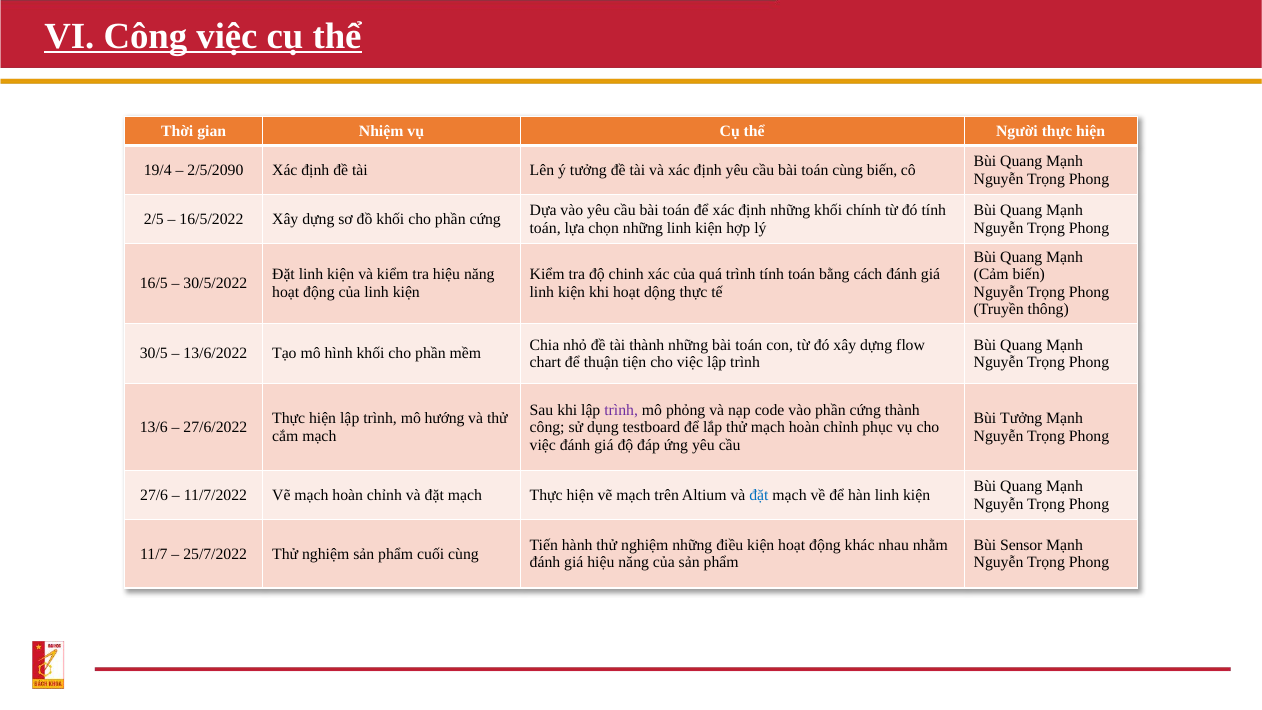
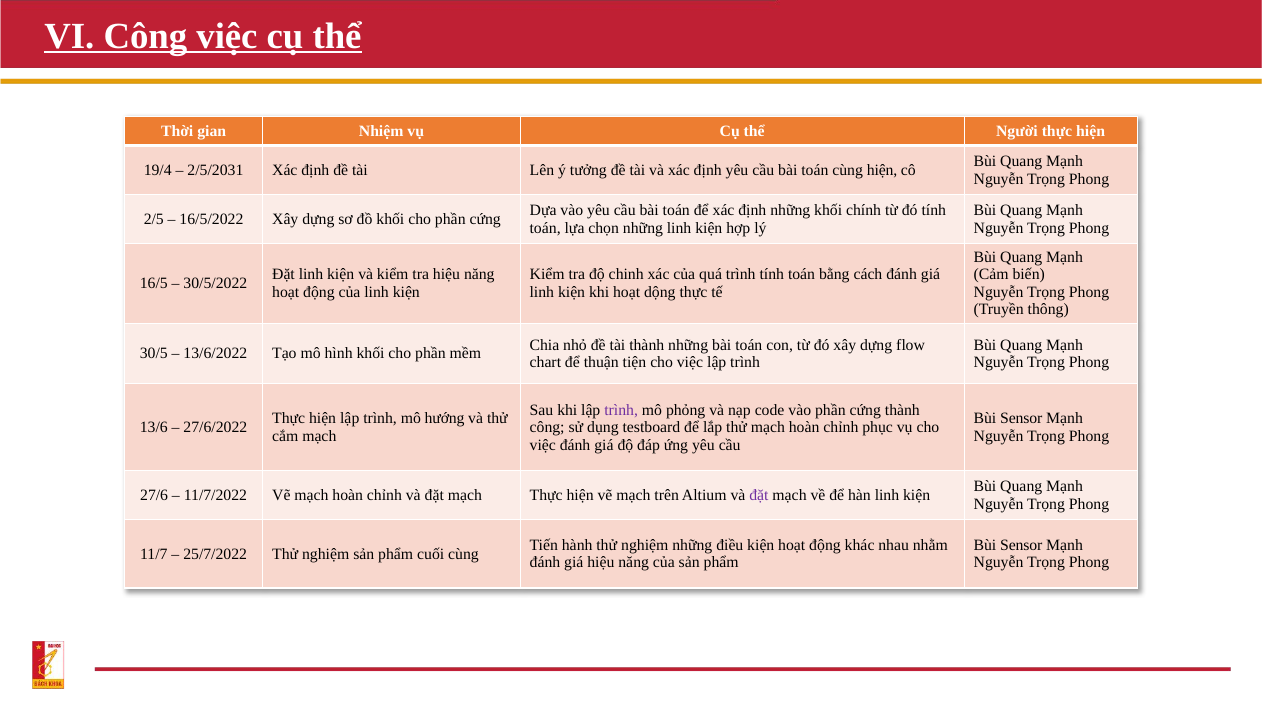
2/5/2090: 2/5/2090 -> 2/5/2031
cùng biến: biến -> hiện
Tưởng at (1021, 419): Tưởng -> Sensor
đặt at (759, 495) colour: blue -> purple
